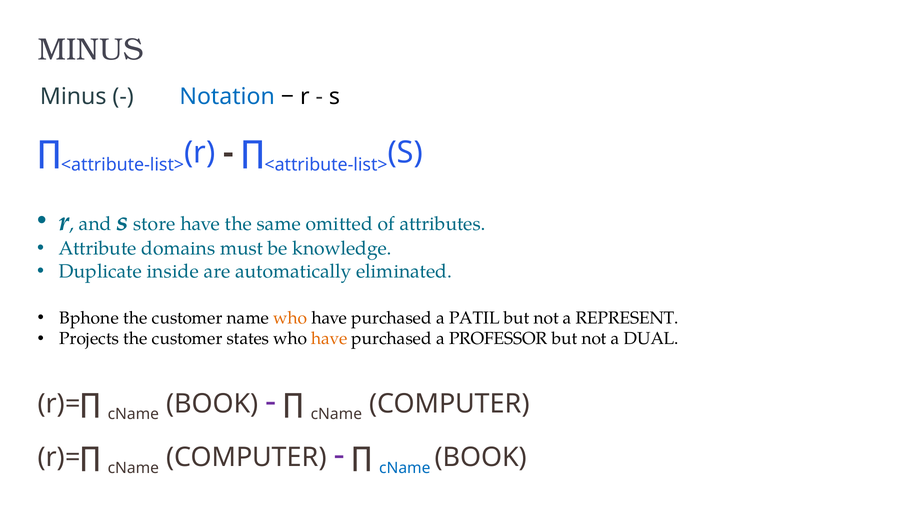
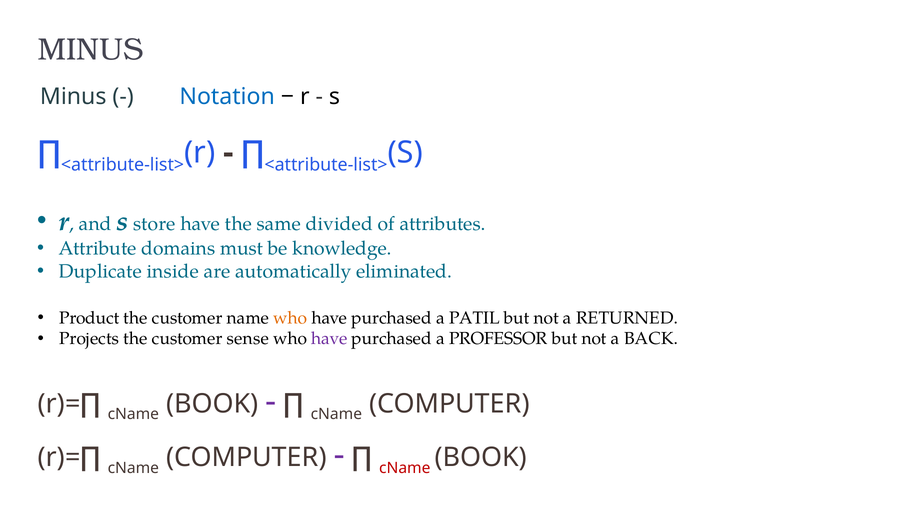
omitted: omitted -> divided
Bphone: Bphone -> Product
REPRESENT: REPRESENT -> RETURNED
states: states -> sense
have at (329, 339) colour: orange -> purple
DUAL: DUAL -> BACK
cName at (405, 468) colour: blue -> red
